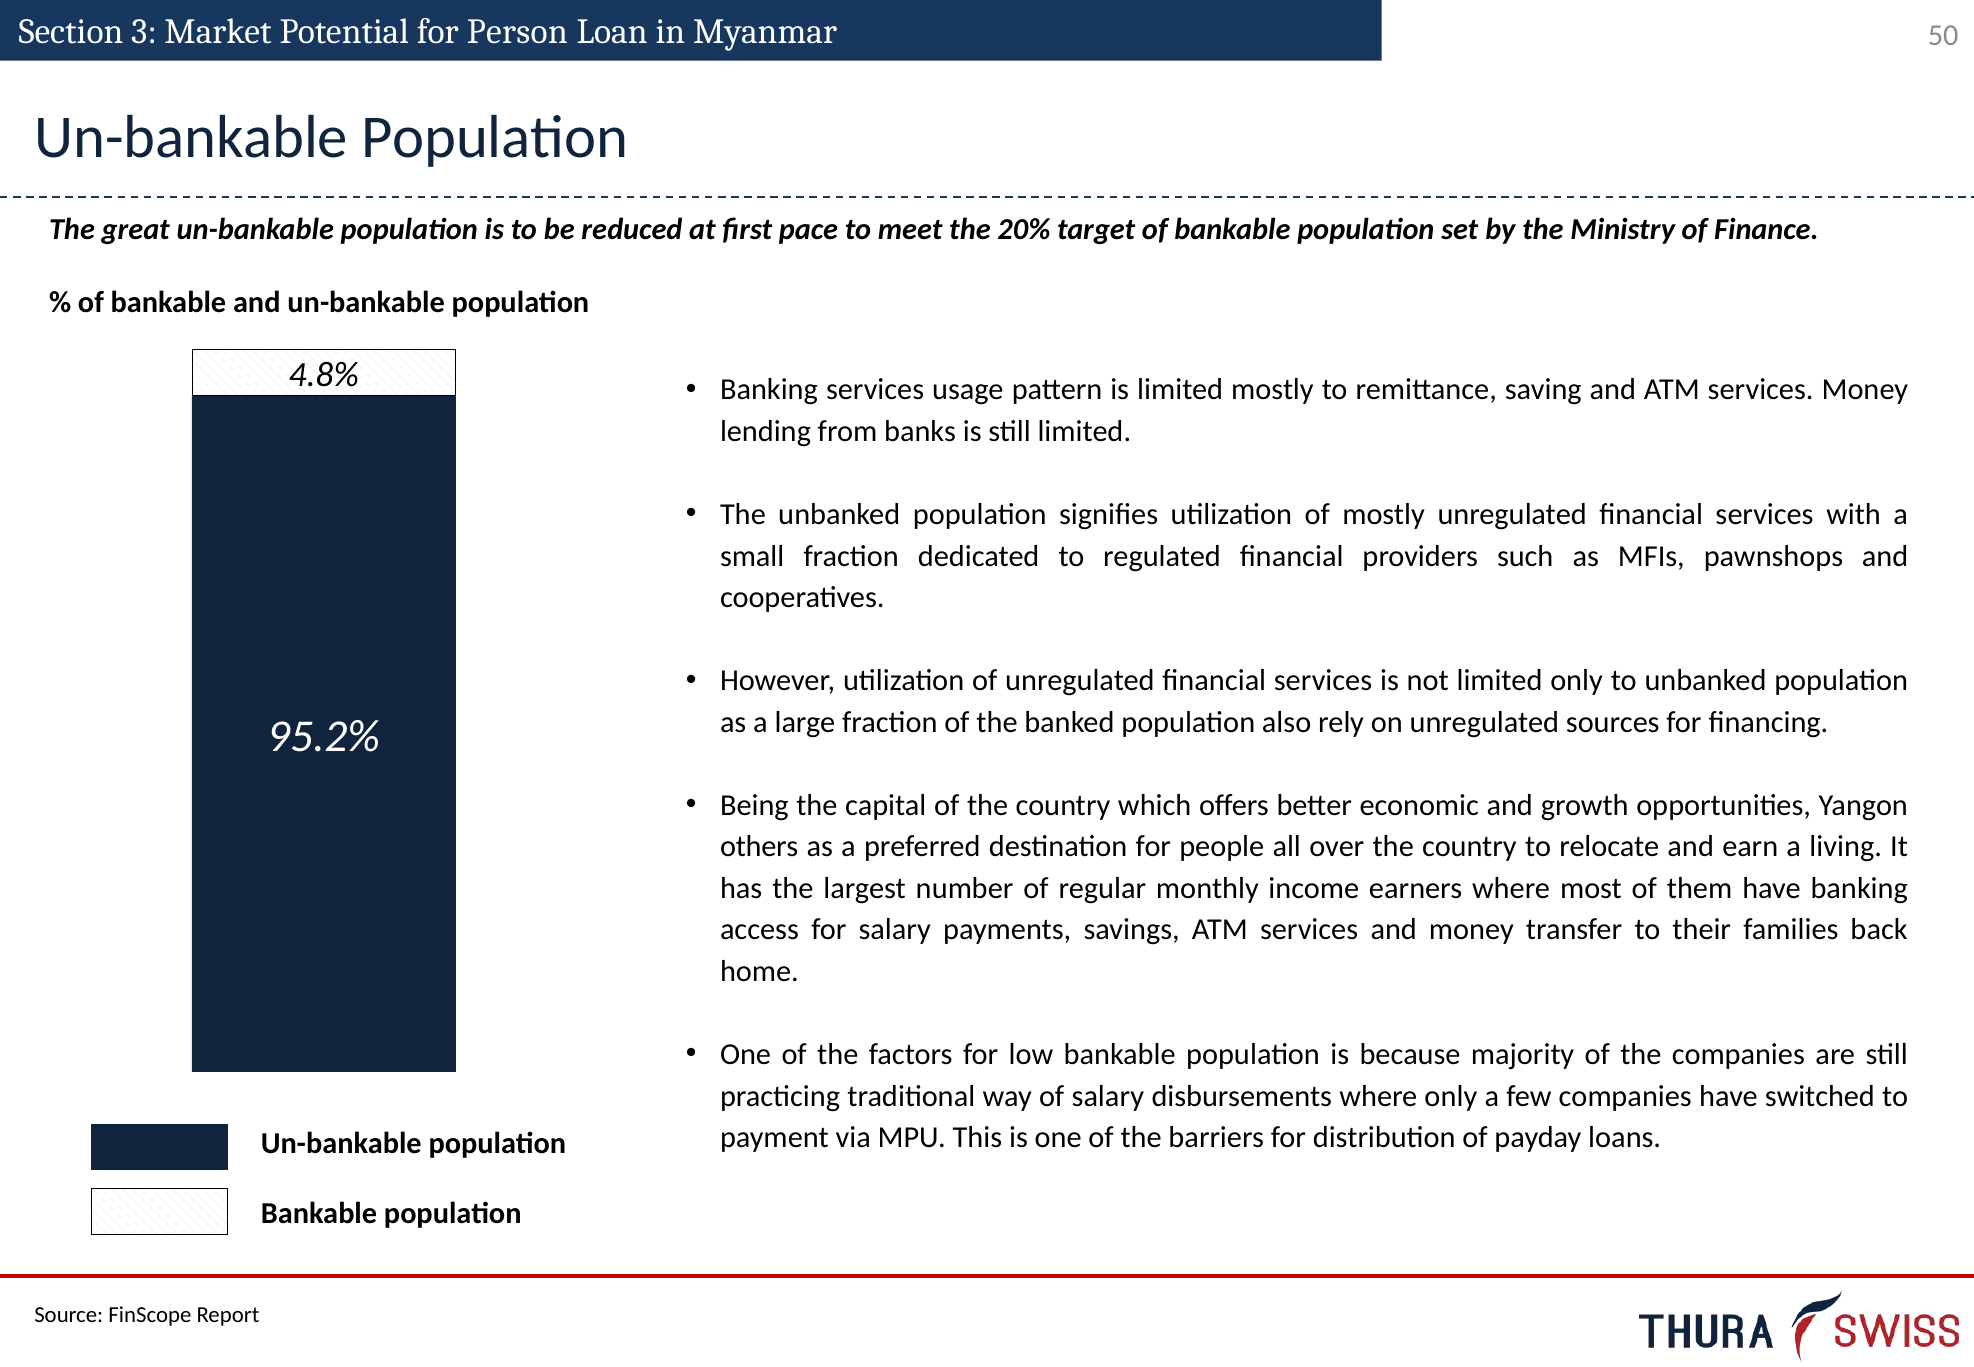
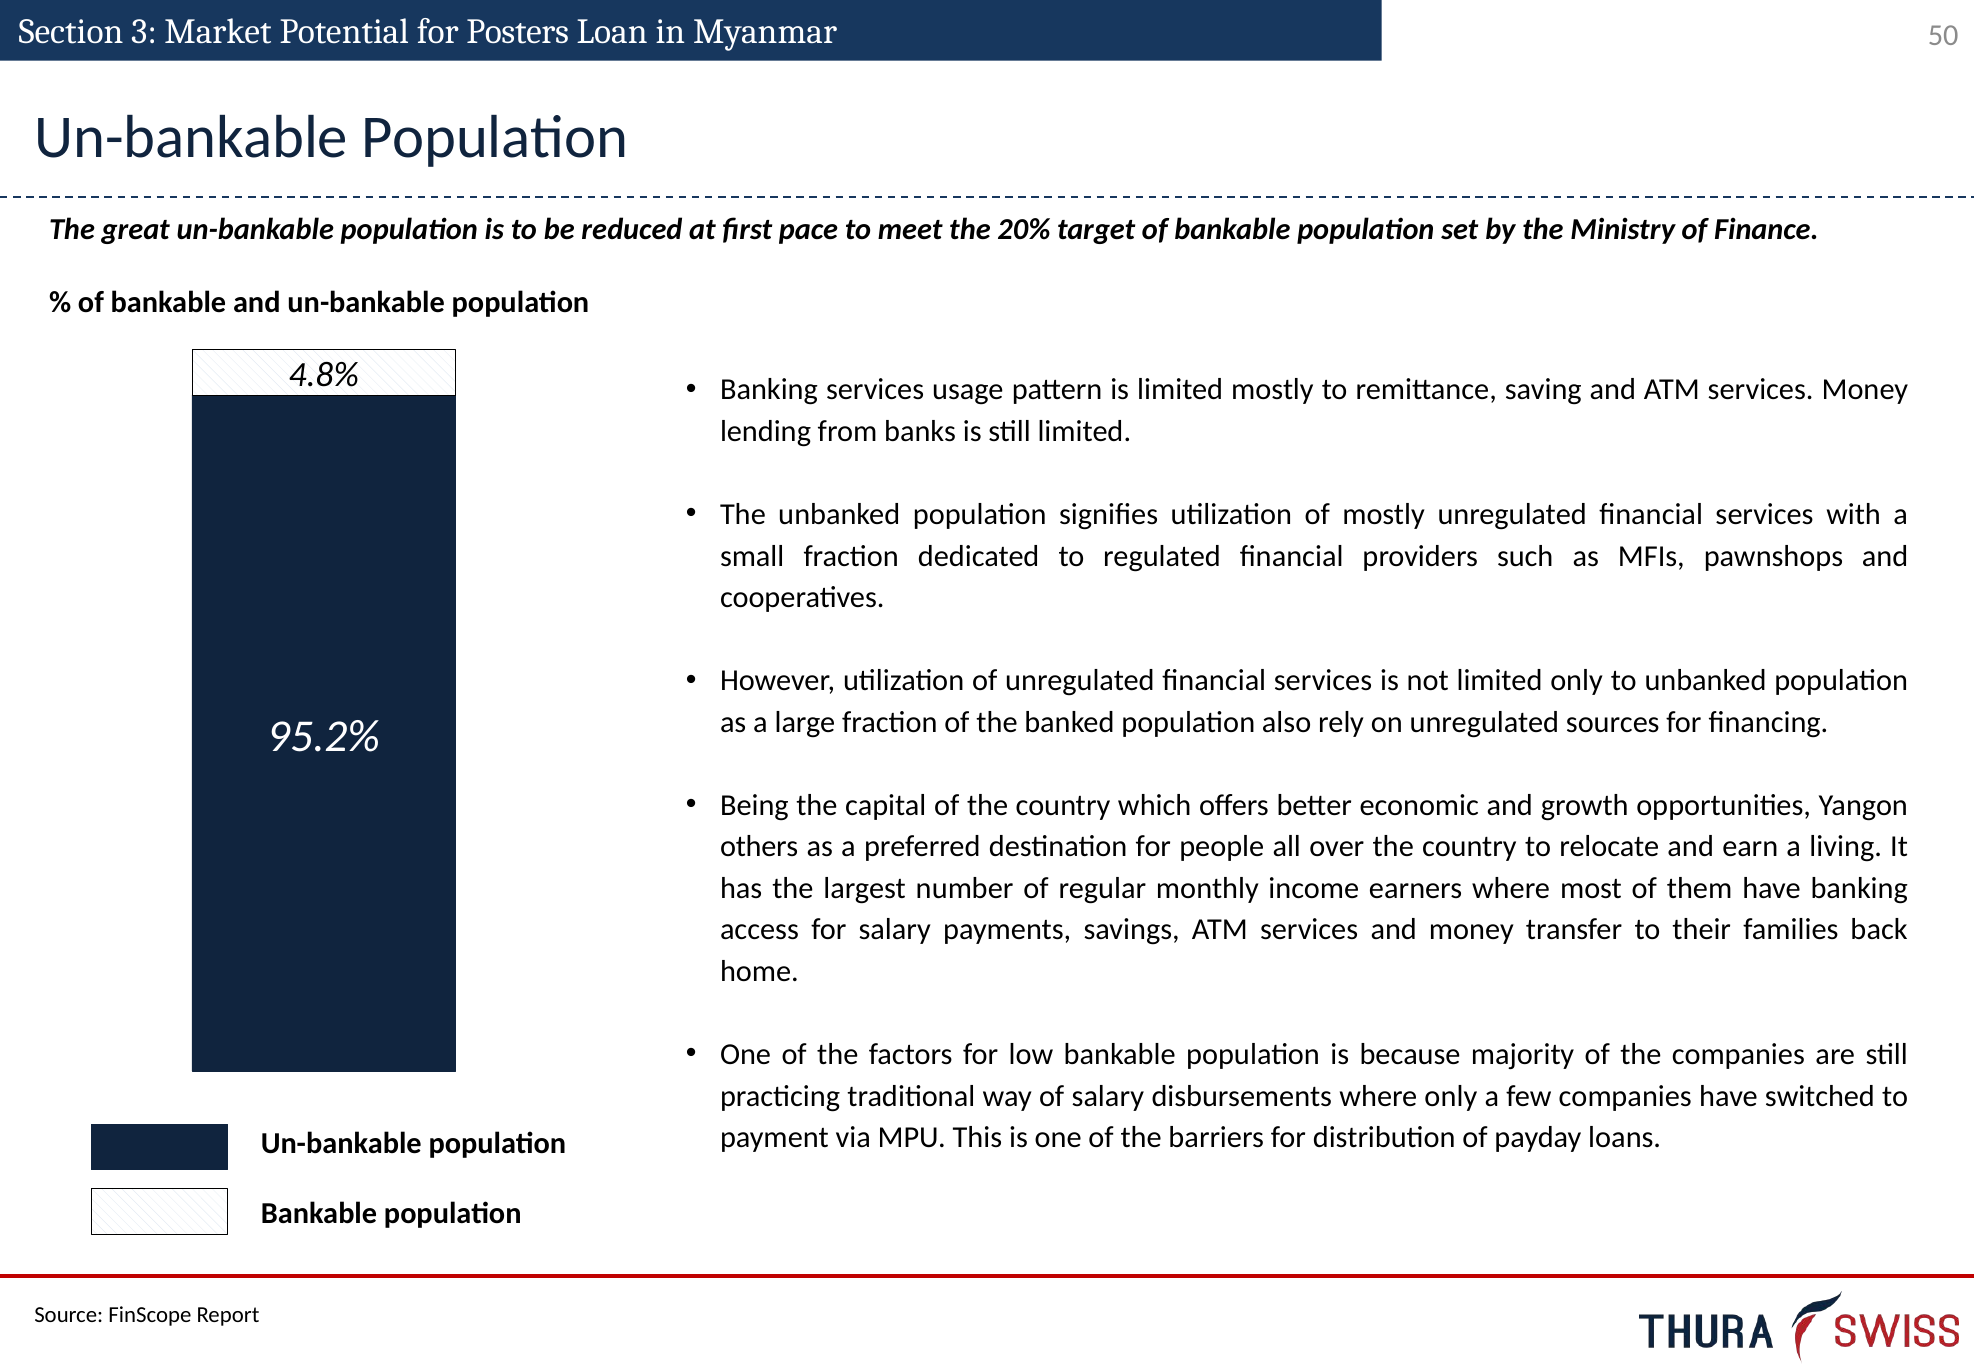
Person: Person -> Posters
